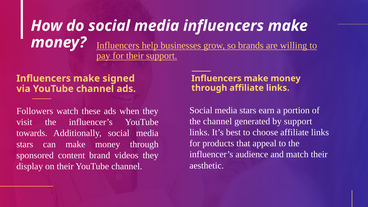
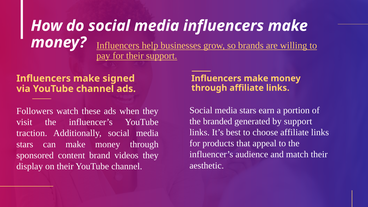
the channel: channel -> branded
towards: towards -> traction
